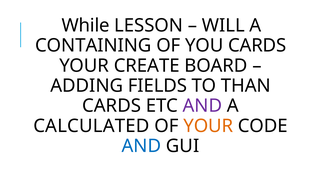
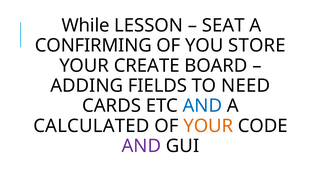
WILL: WILL -> SEAT
CONTAINING: CONTAINING -> CONFIRMING
YOU CARDS: CARDS -> STORE
THAN: THAN -> NEED
AND at (202, 106) colour: purple -> blue
AND at (141, 146) colour: blue -> purple
